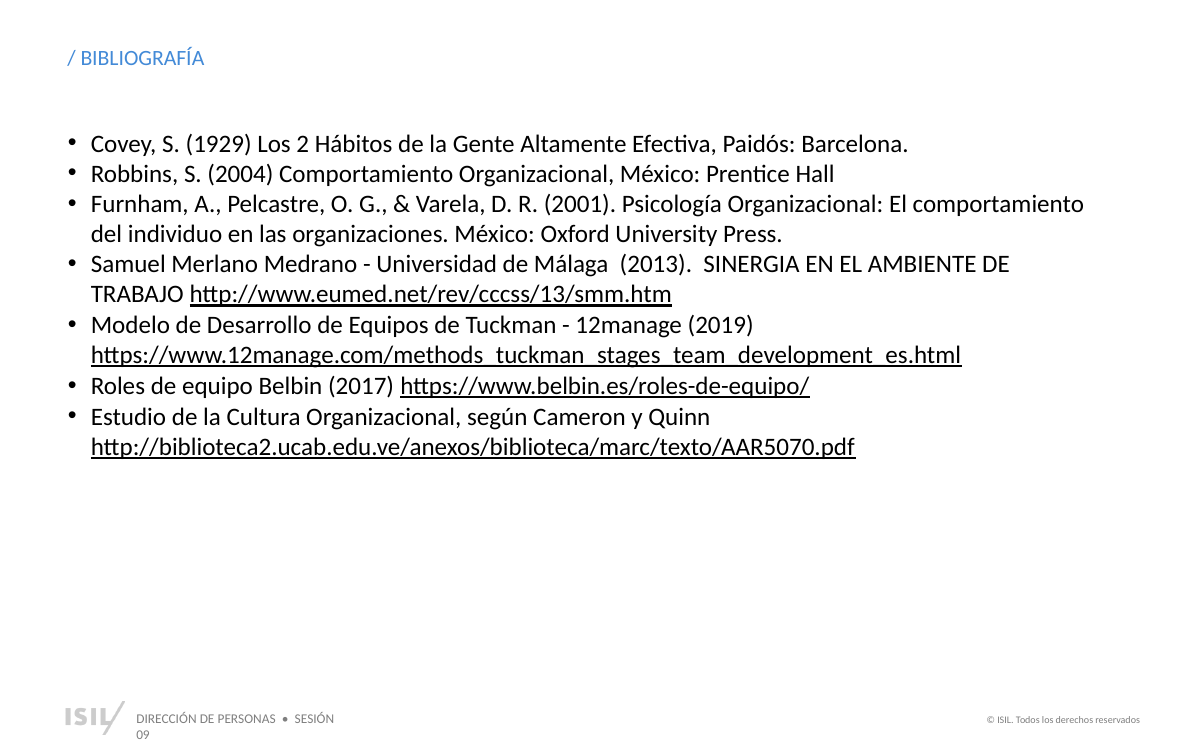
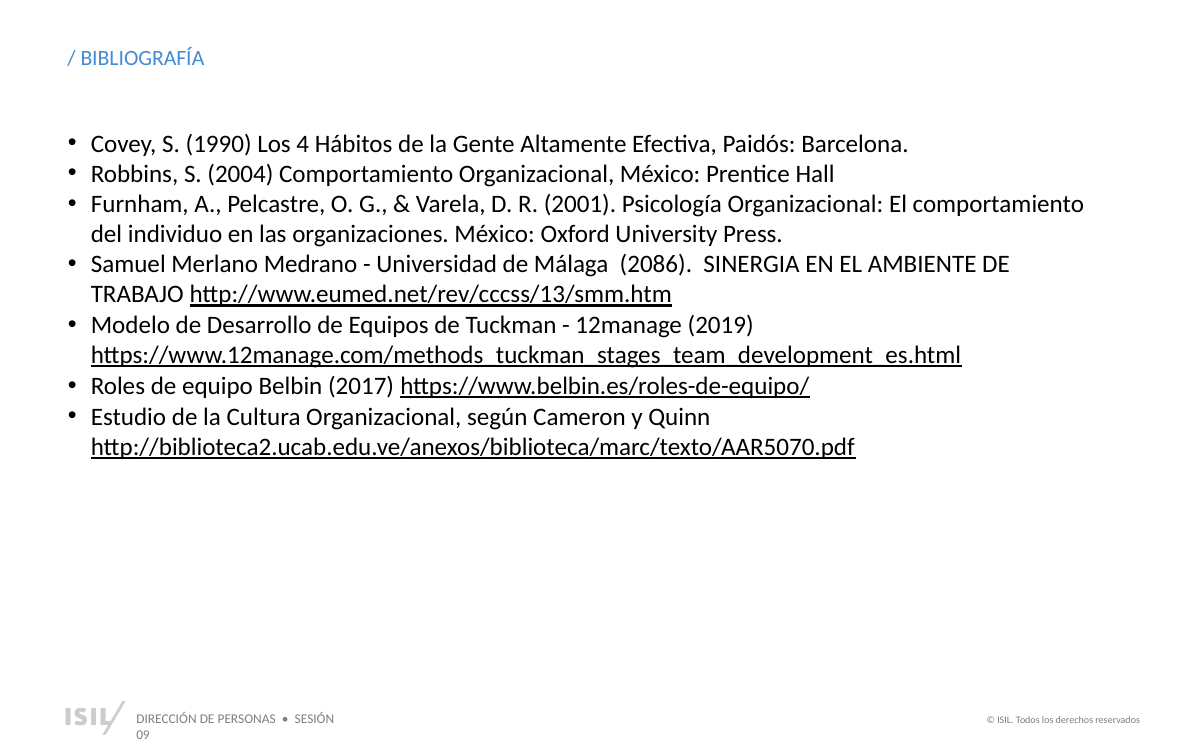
1929: 1929 -> 1990
2: 2 -> 4
2013: 2013 -> 2086
